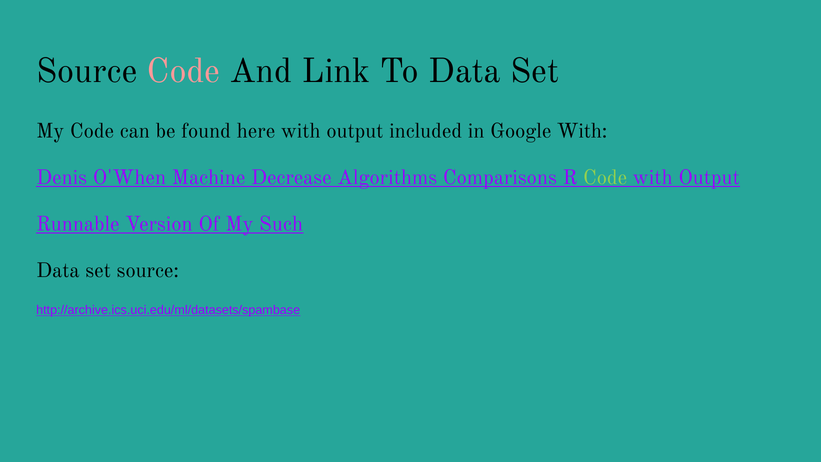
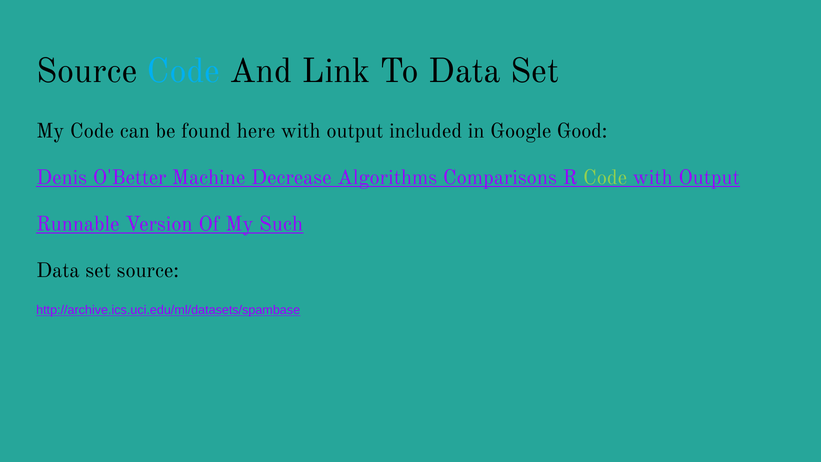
Code at (184, 71) colour: pink -> light blue
Google With: With -> Good
O'When: O'When -> O'Better
